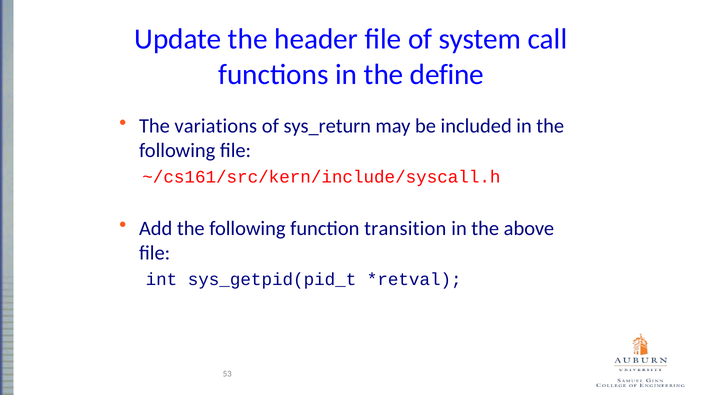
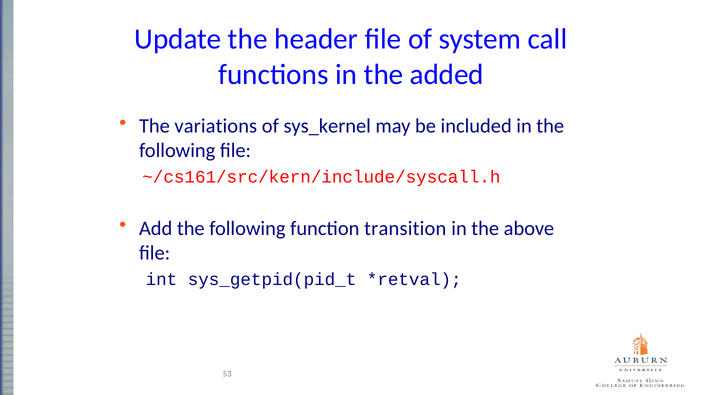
define: define -> added
sys_return: sys_return -> sys_kernel
